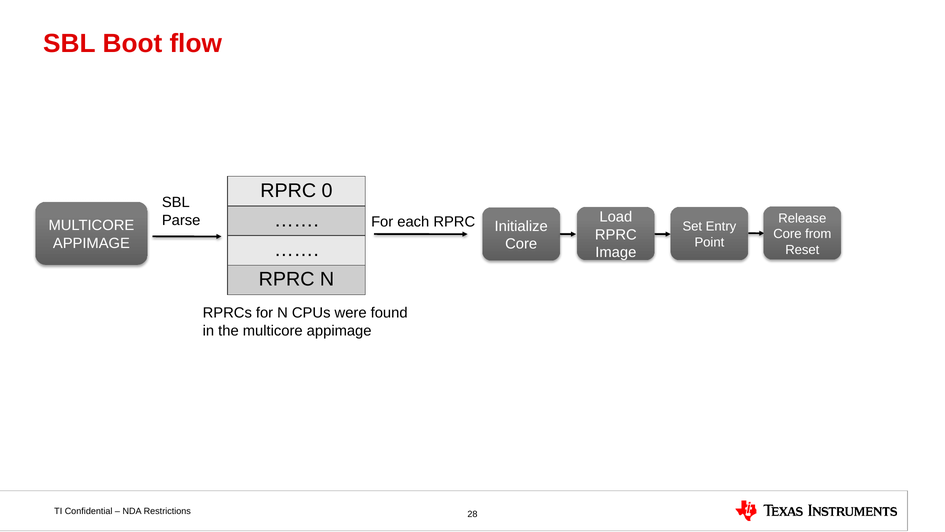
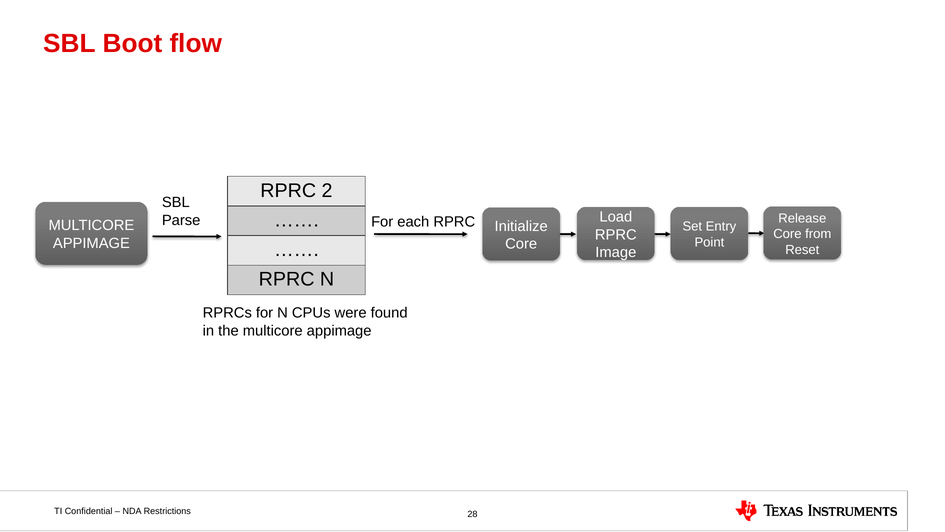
0: 0 -> 2
